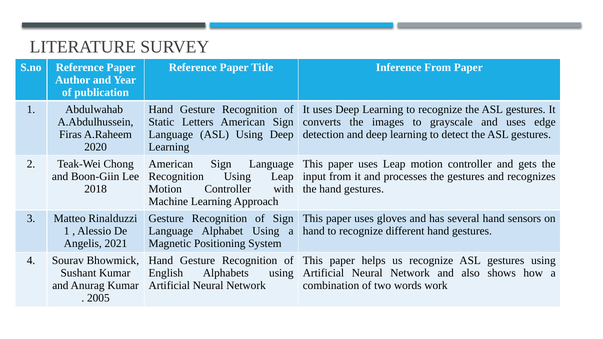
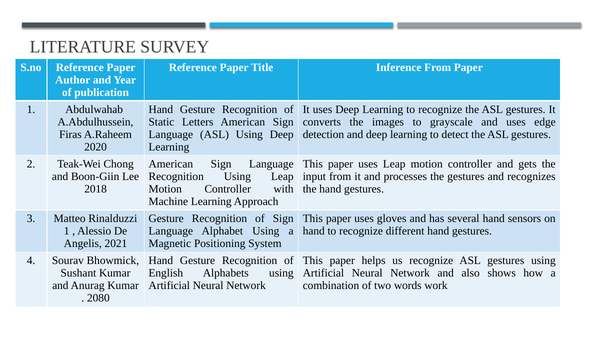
2005: 2005 -> 2080
